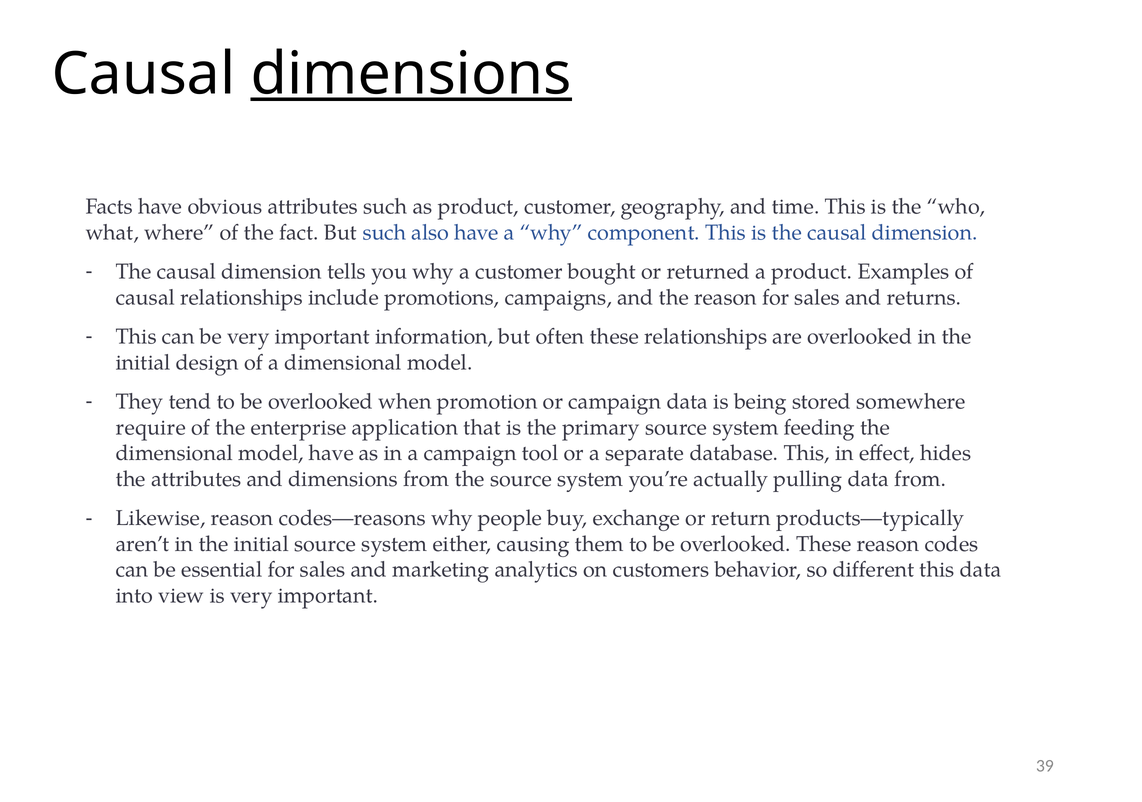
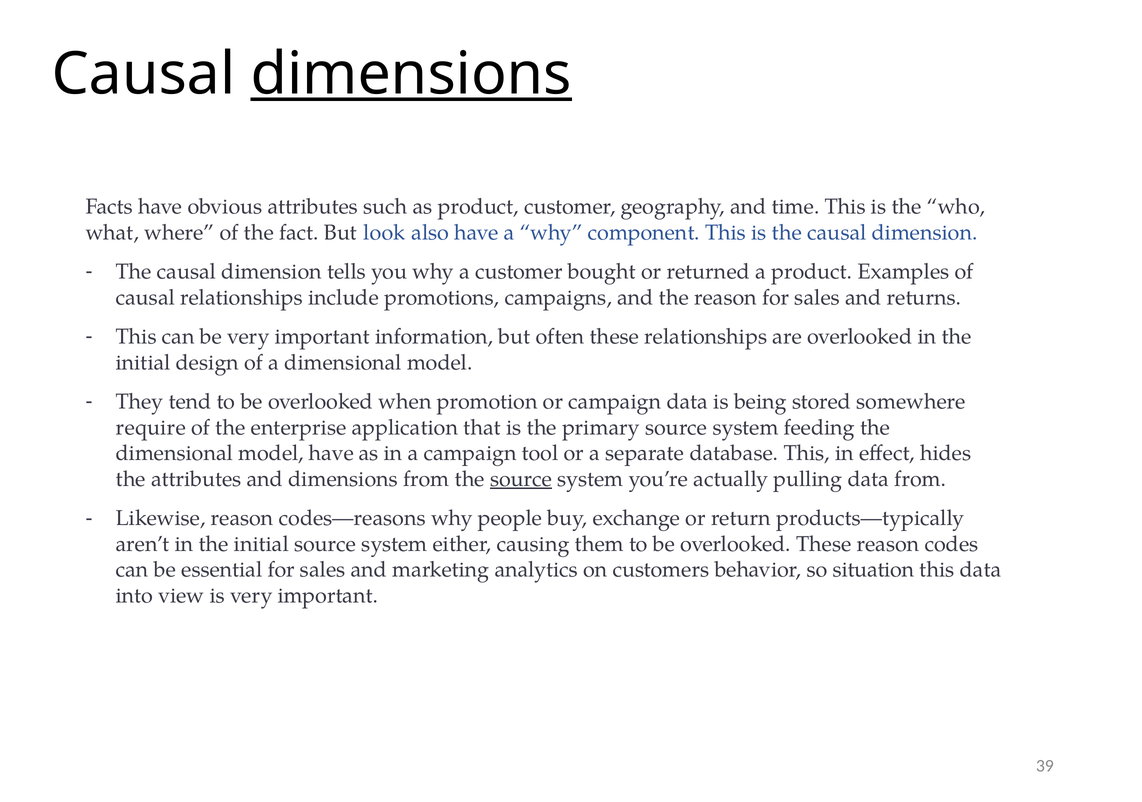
But such: such -> look
source at (521, 479) underline: none -> present
different: different -> situation
